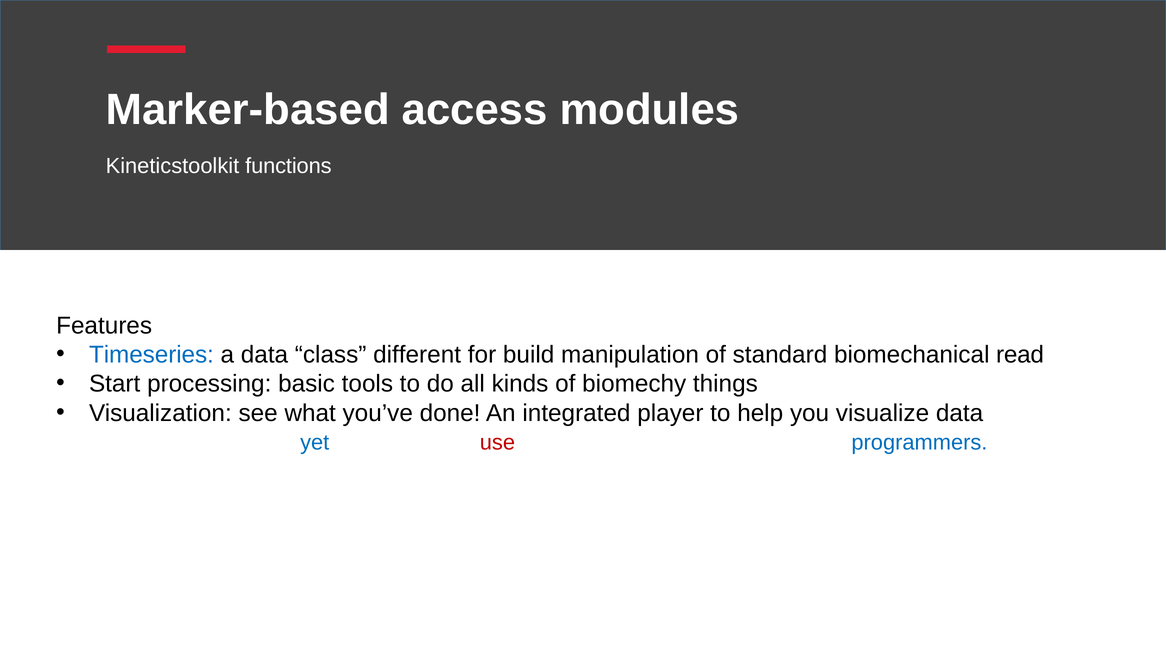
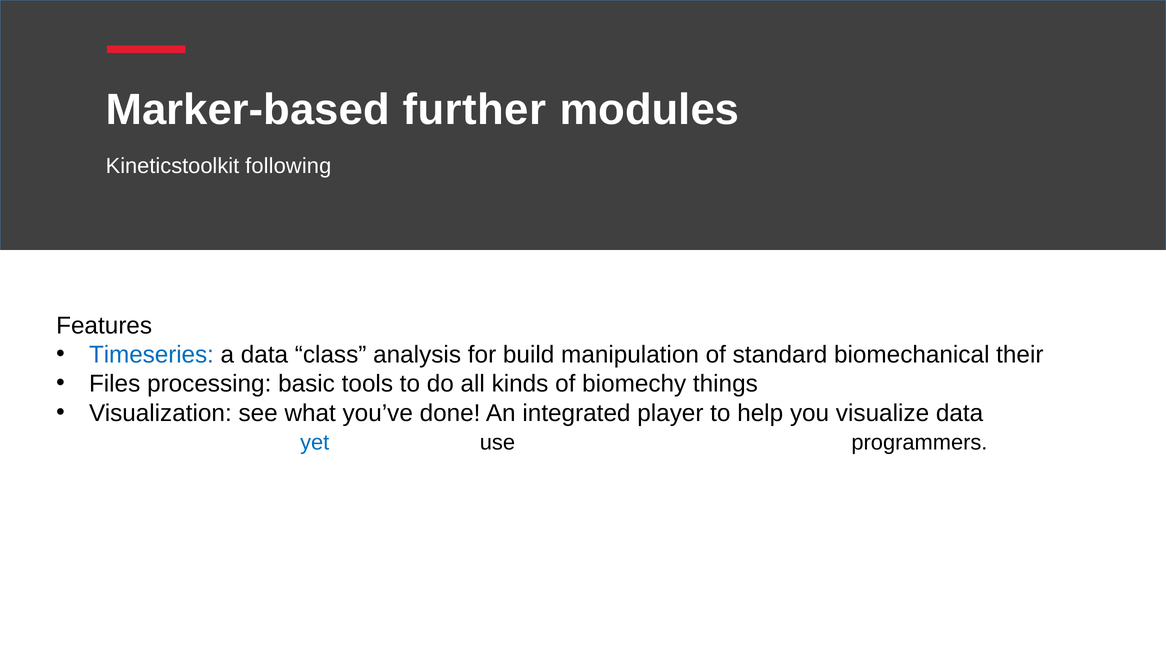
access: access -> further
Kineticstoolkit functions: functions -> following
class different: different -> analysis
biomechanical read: read -> their
Start at (115, 384): Start -> Files
use colour: red -> black
programmers colour: blue -> black
